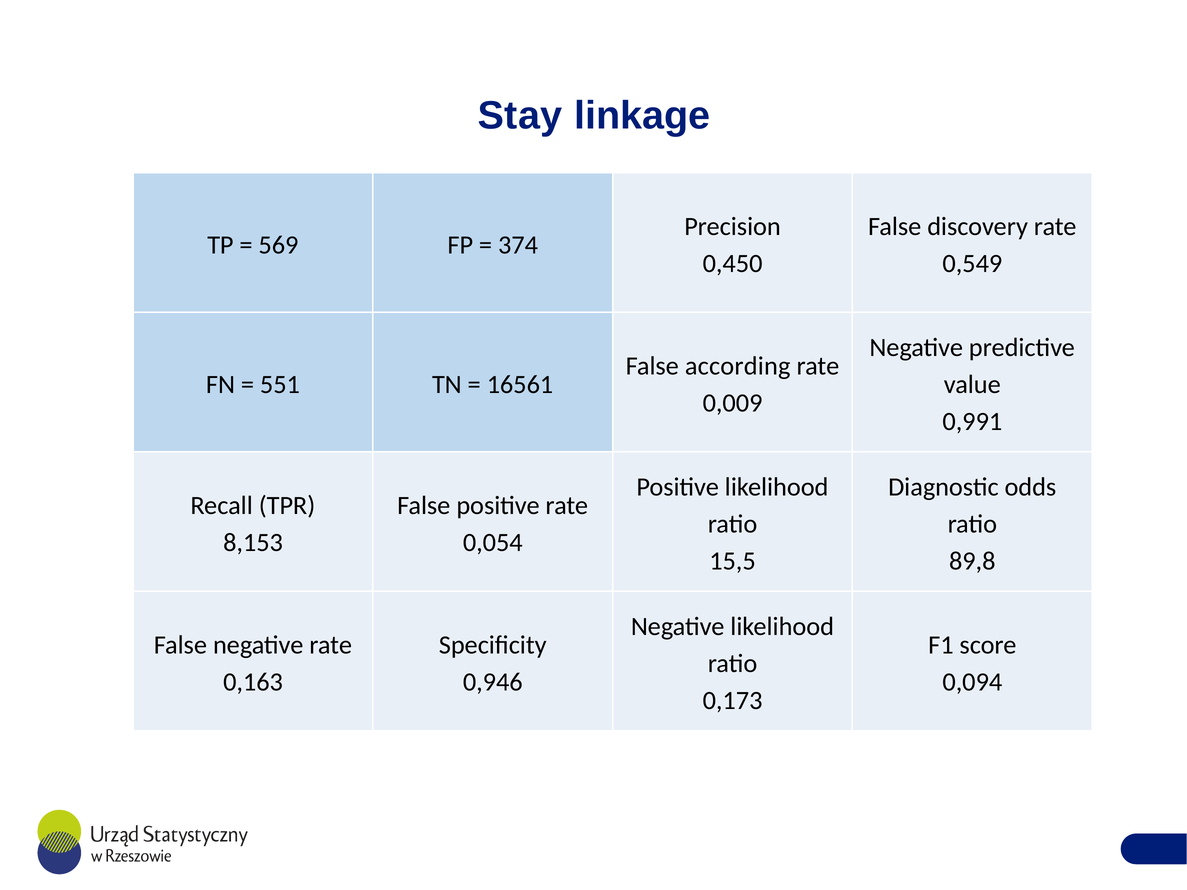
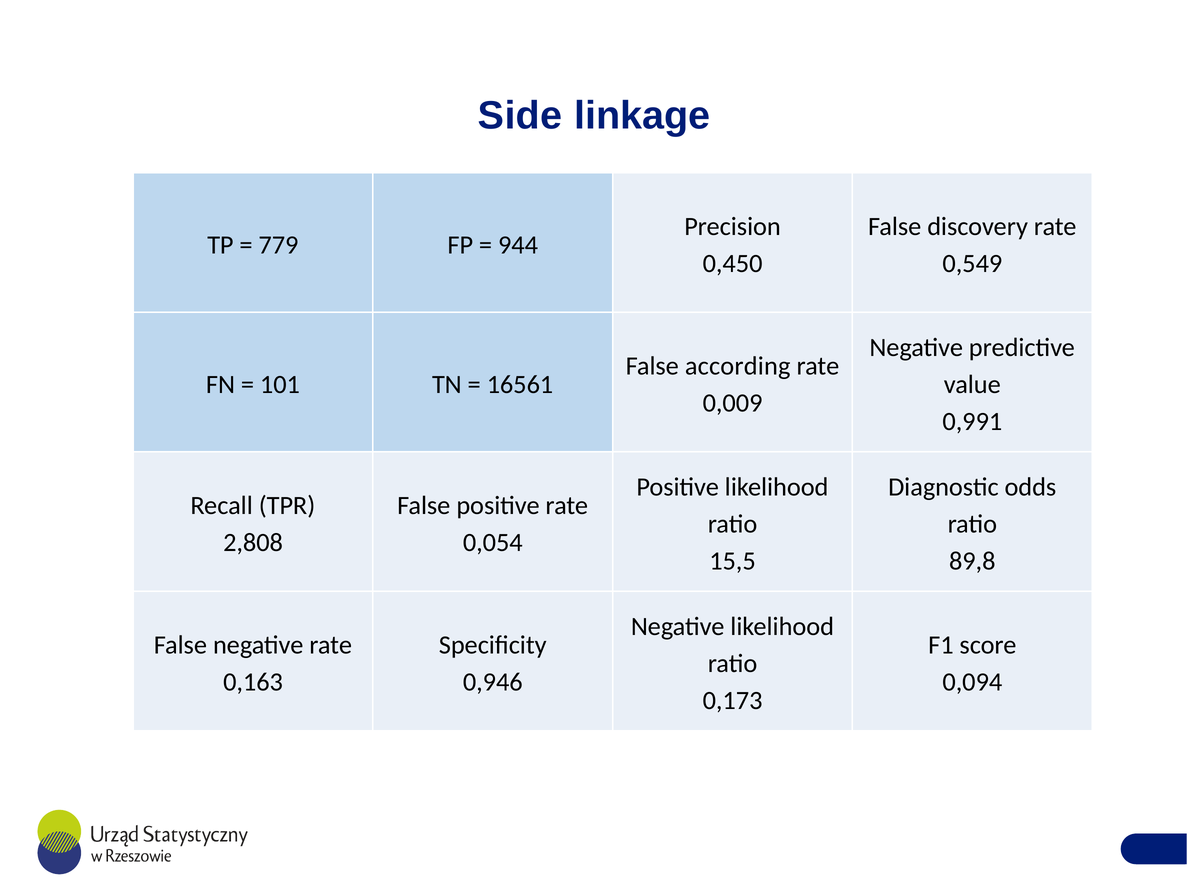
Stay: Stay -> Side
569: 569 -> 779
374: 374 -> 944
551: 551 -> 101
8,153: 8,153 -> 2,808
